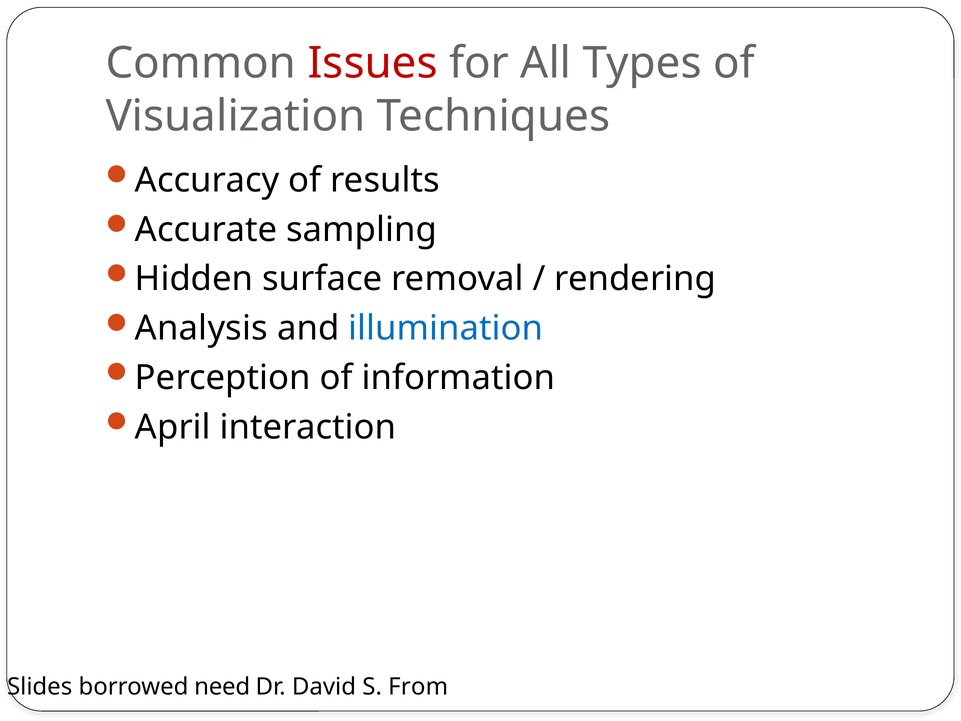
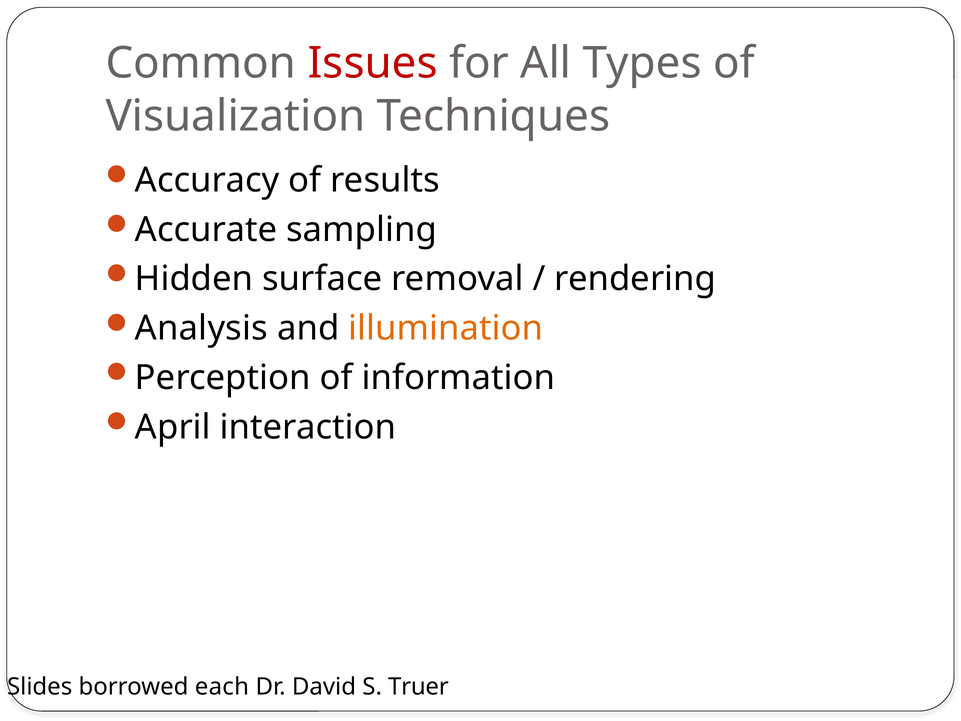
illumination colour: blue -> orange
need: need -> each
From: From -> Truer
